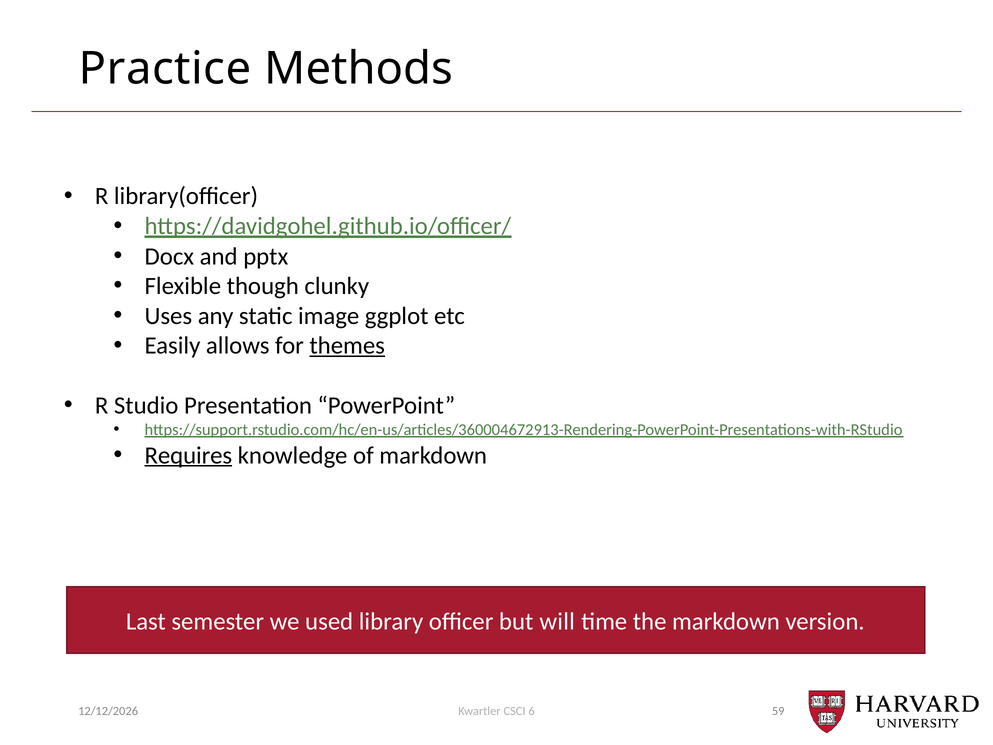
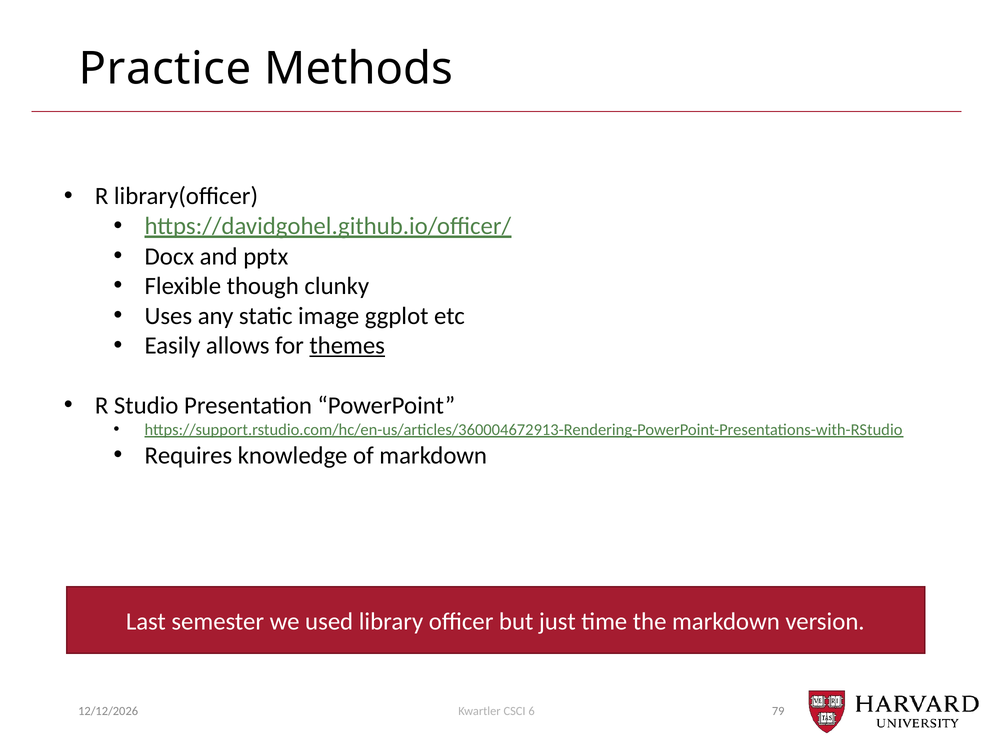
Requires underline: present -> none
will: will -> just
59: 59 -> 79
